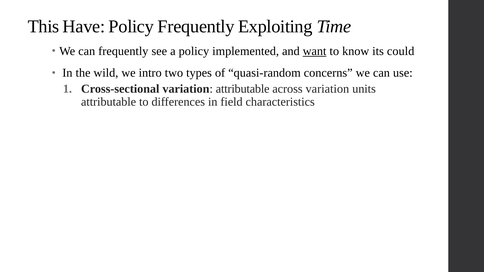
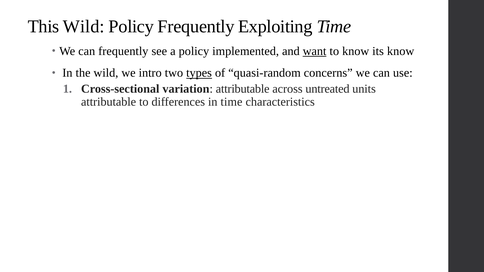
This Have: Have -> Wild
its could: could -> know
types underline: none -> present
across variation: variation -> untreated
in field: field -> time
